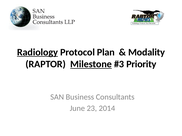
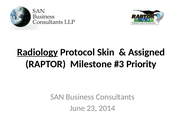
Plan: Plan -> Skin
Modality: Modality -> Assigned
Milestone underline: present -> none
